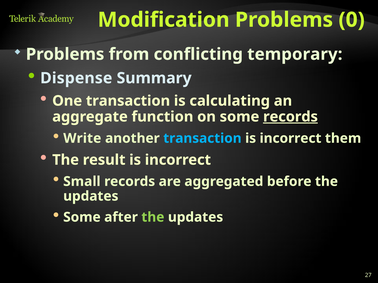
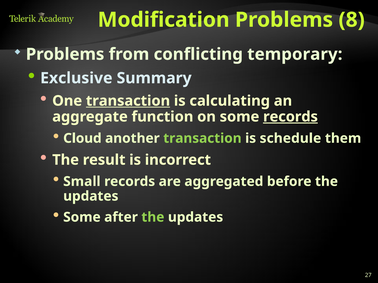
0: 0 -> 8
Dispense: Dispense -> Exclusive
transaction at (128, 101) underline: none -> present
Write: Write -> Cloud
transaction at (202, 139) colour: light blue -> light green
incorrect at (290, 139): incorrect -> schedule
